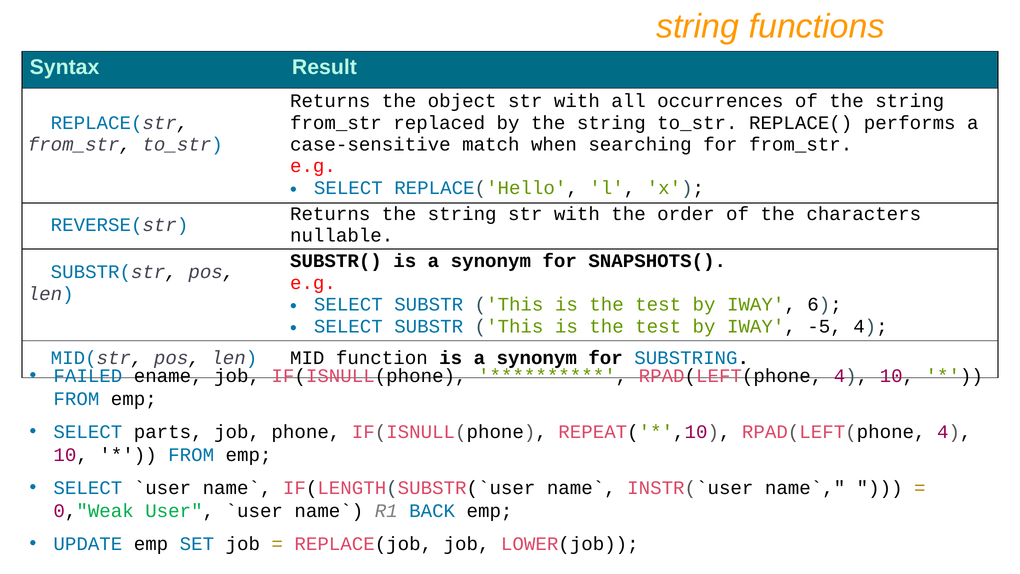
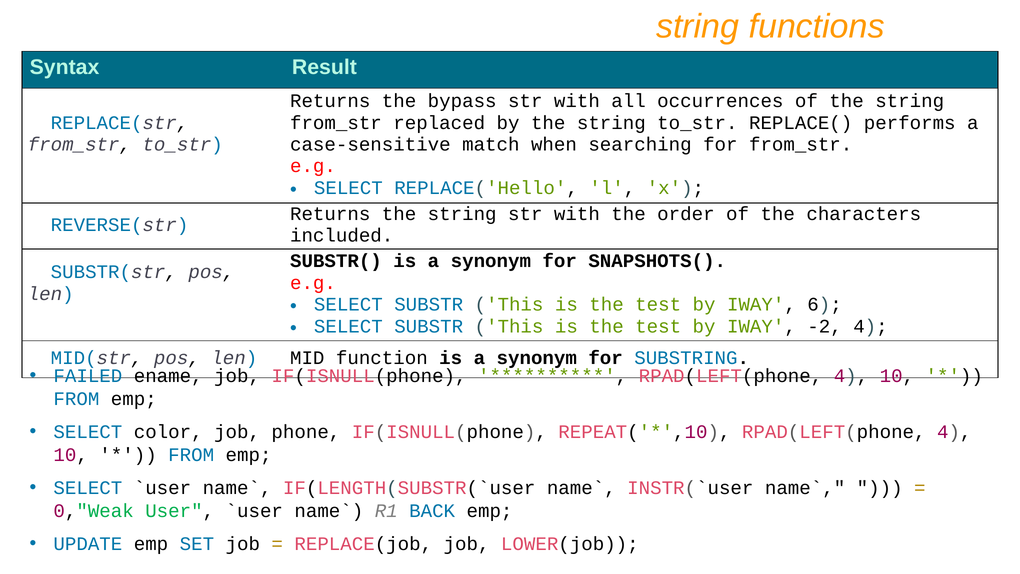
object: object -> bypass
nullable: nullable -> included
-5: -5 -> -2
parts: parts -> color
